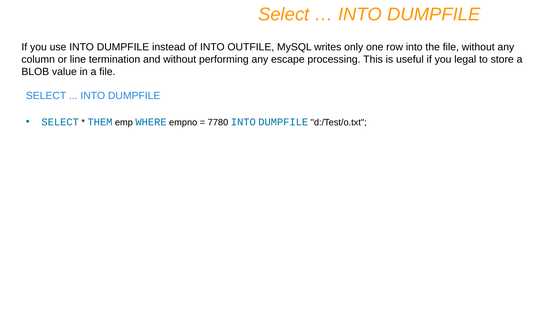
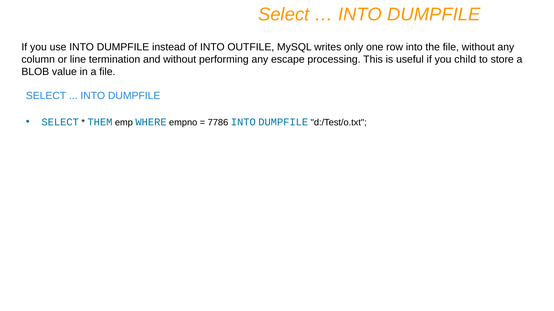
legal: legal -> child
7780: 7780 -> 7786
